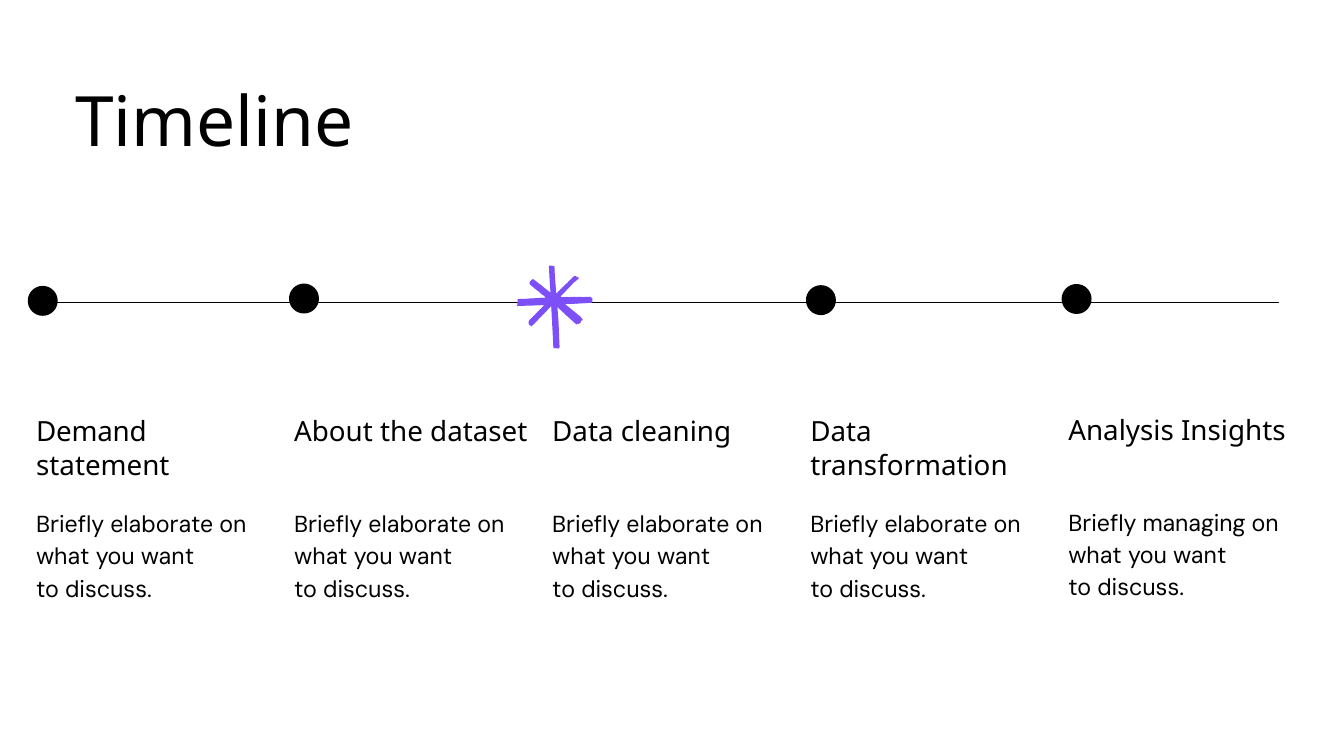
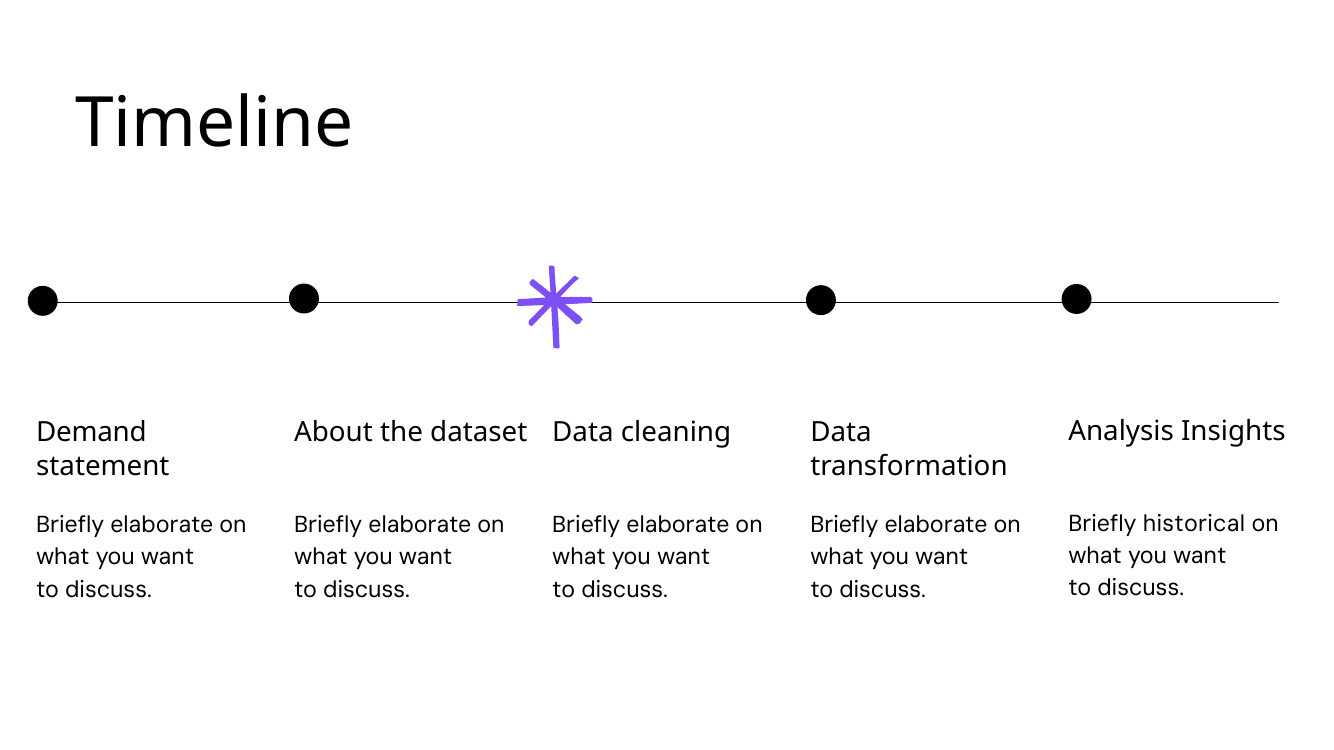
managing: managing -> historical
